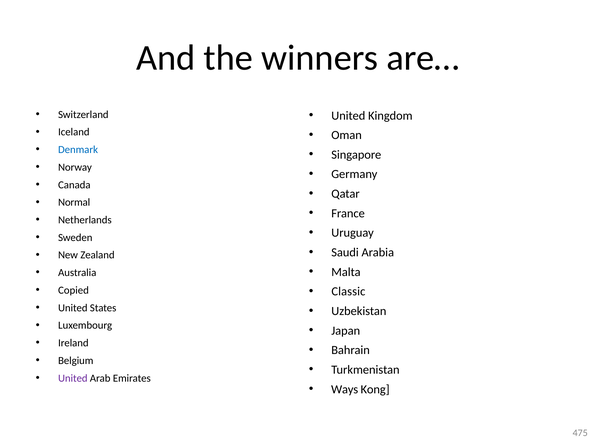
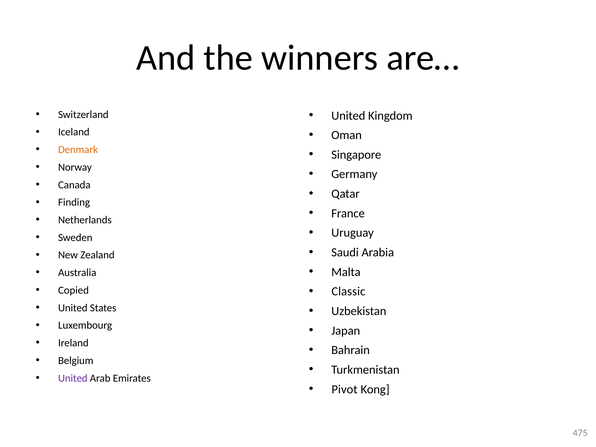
Denmark colour: blue -> orange
Normal: Normal -> Finding
Ways: Ways -> Pivot
